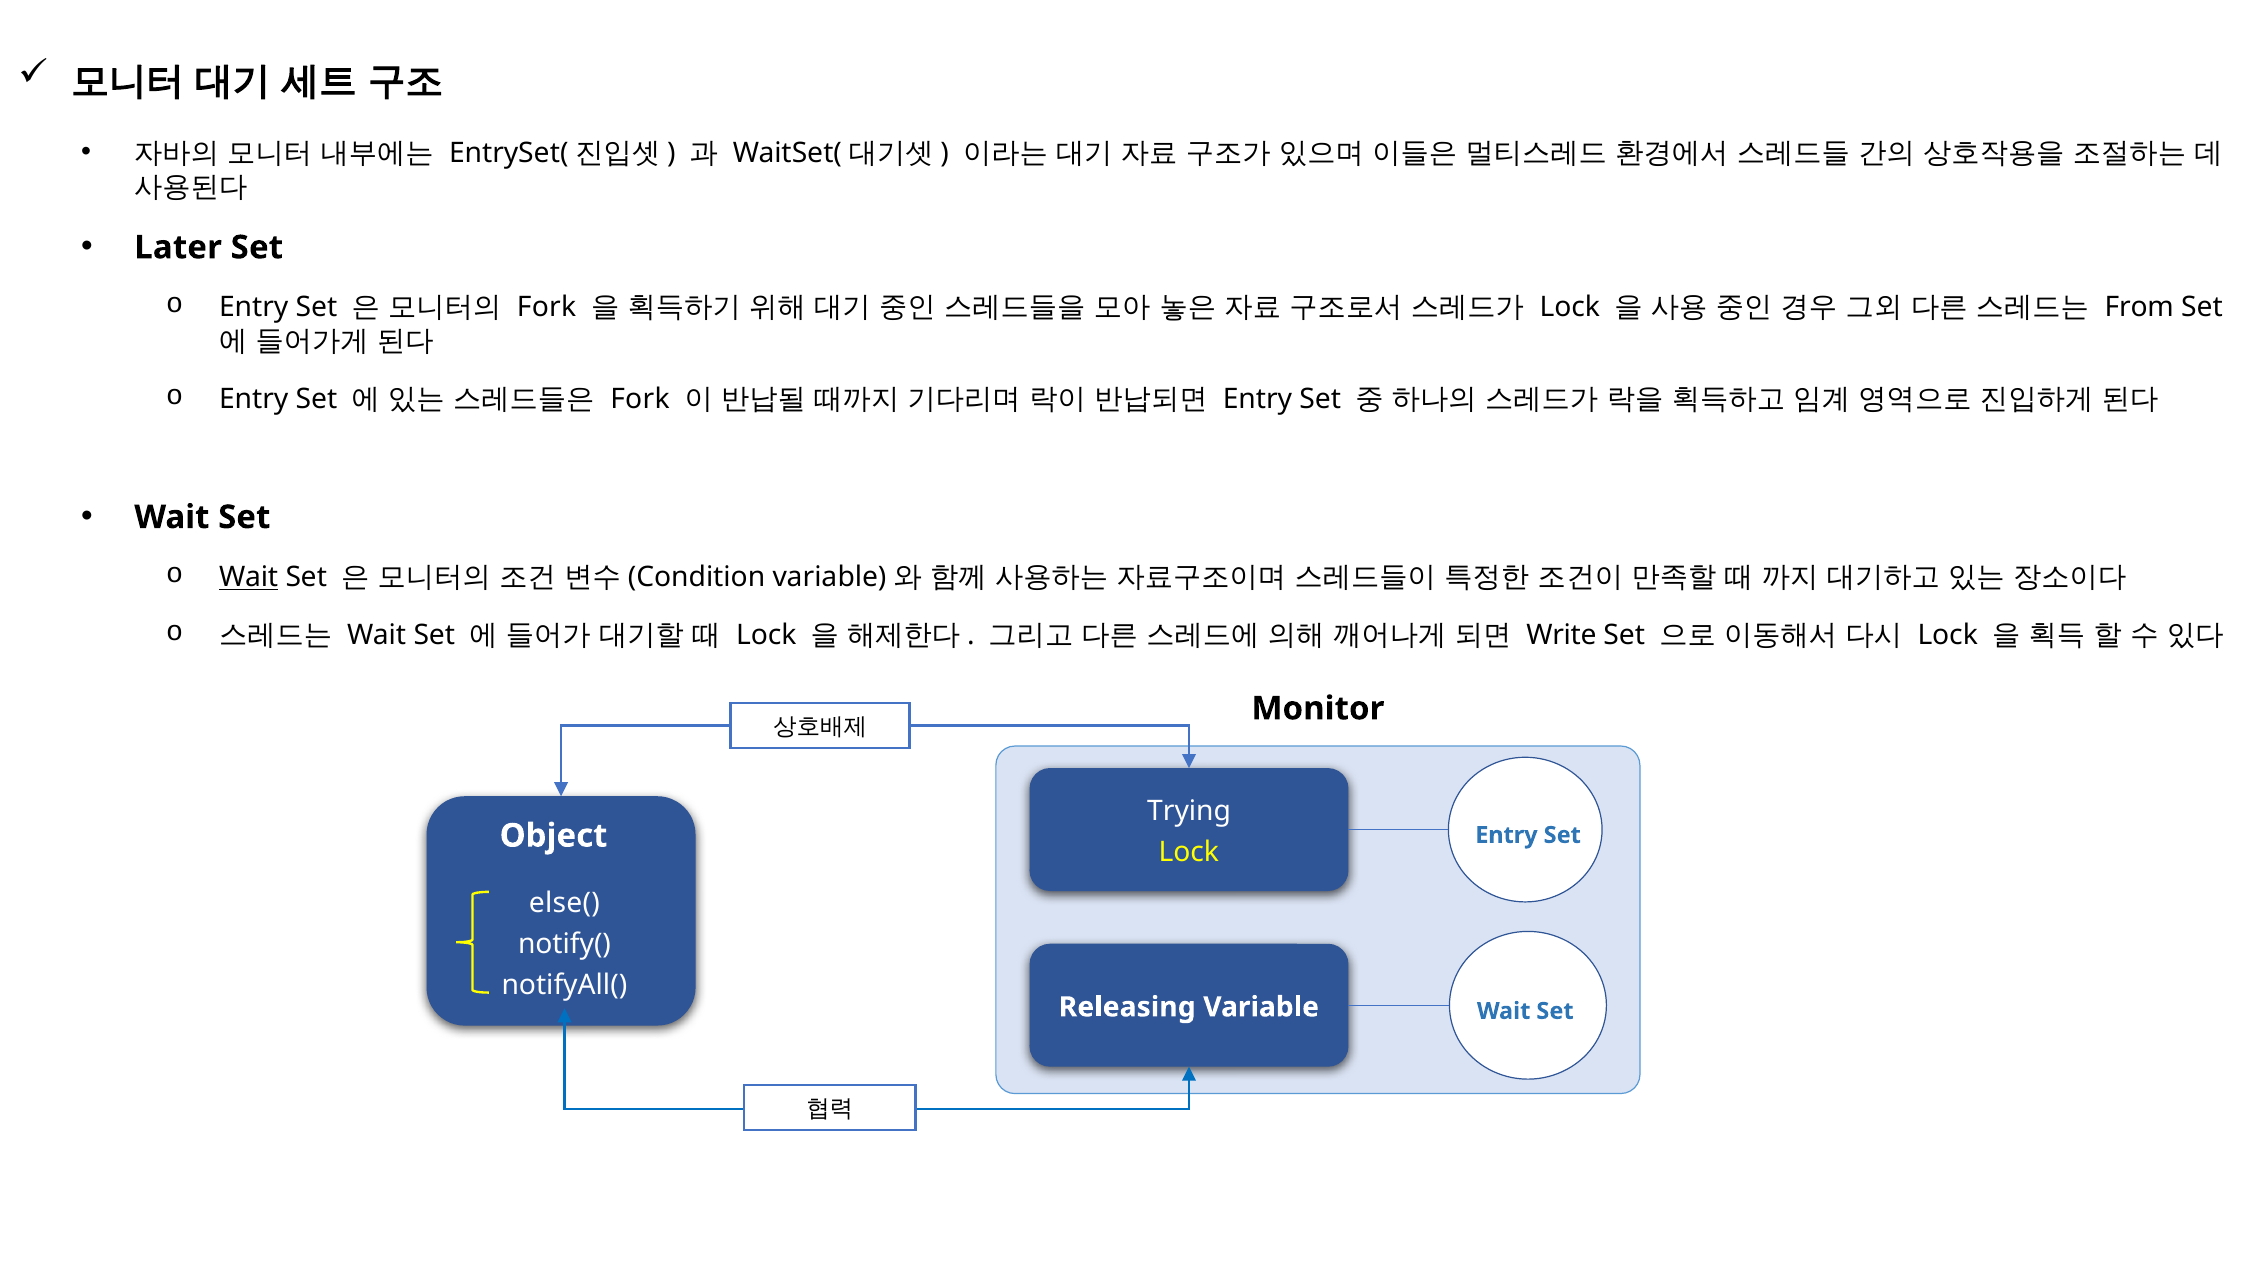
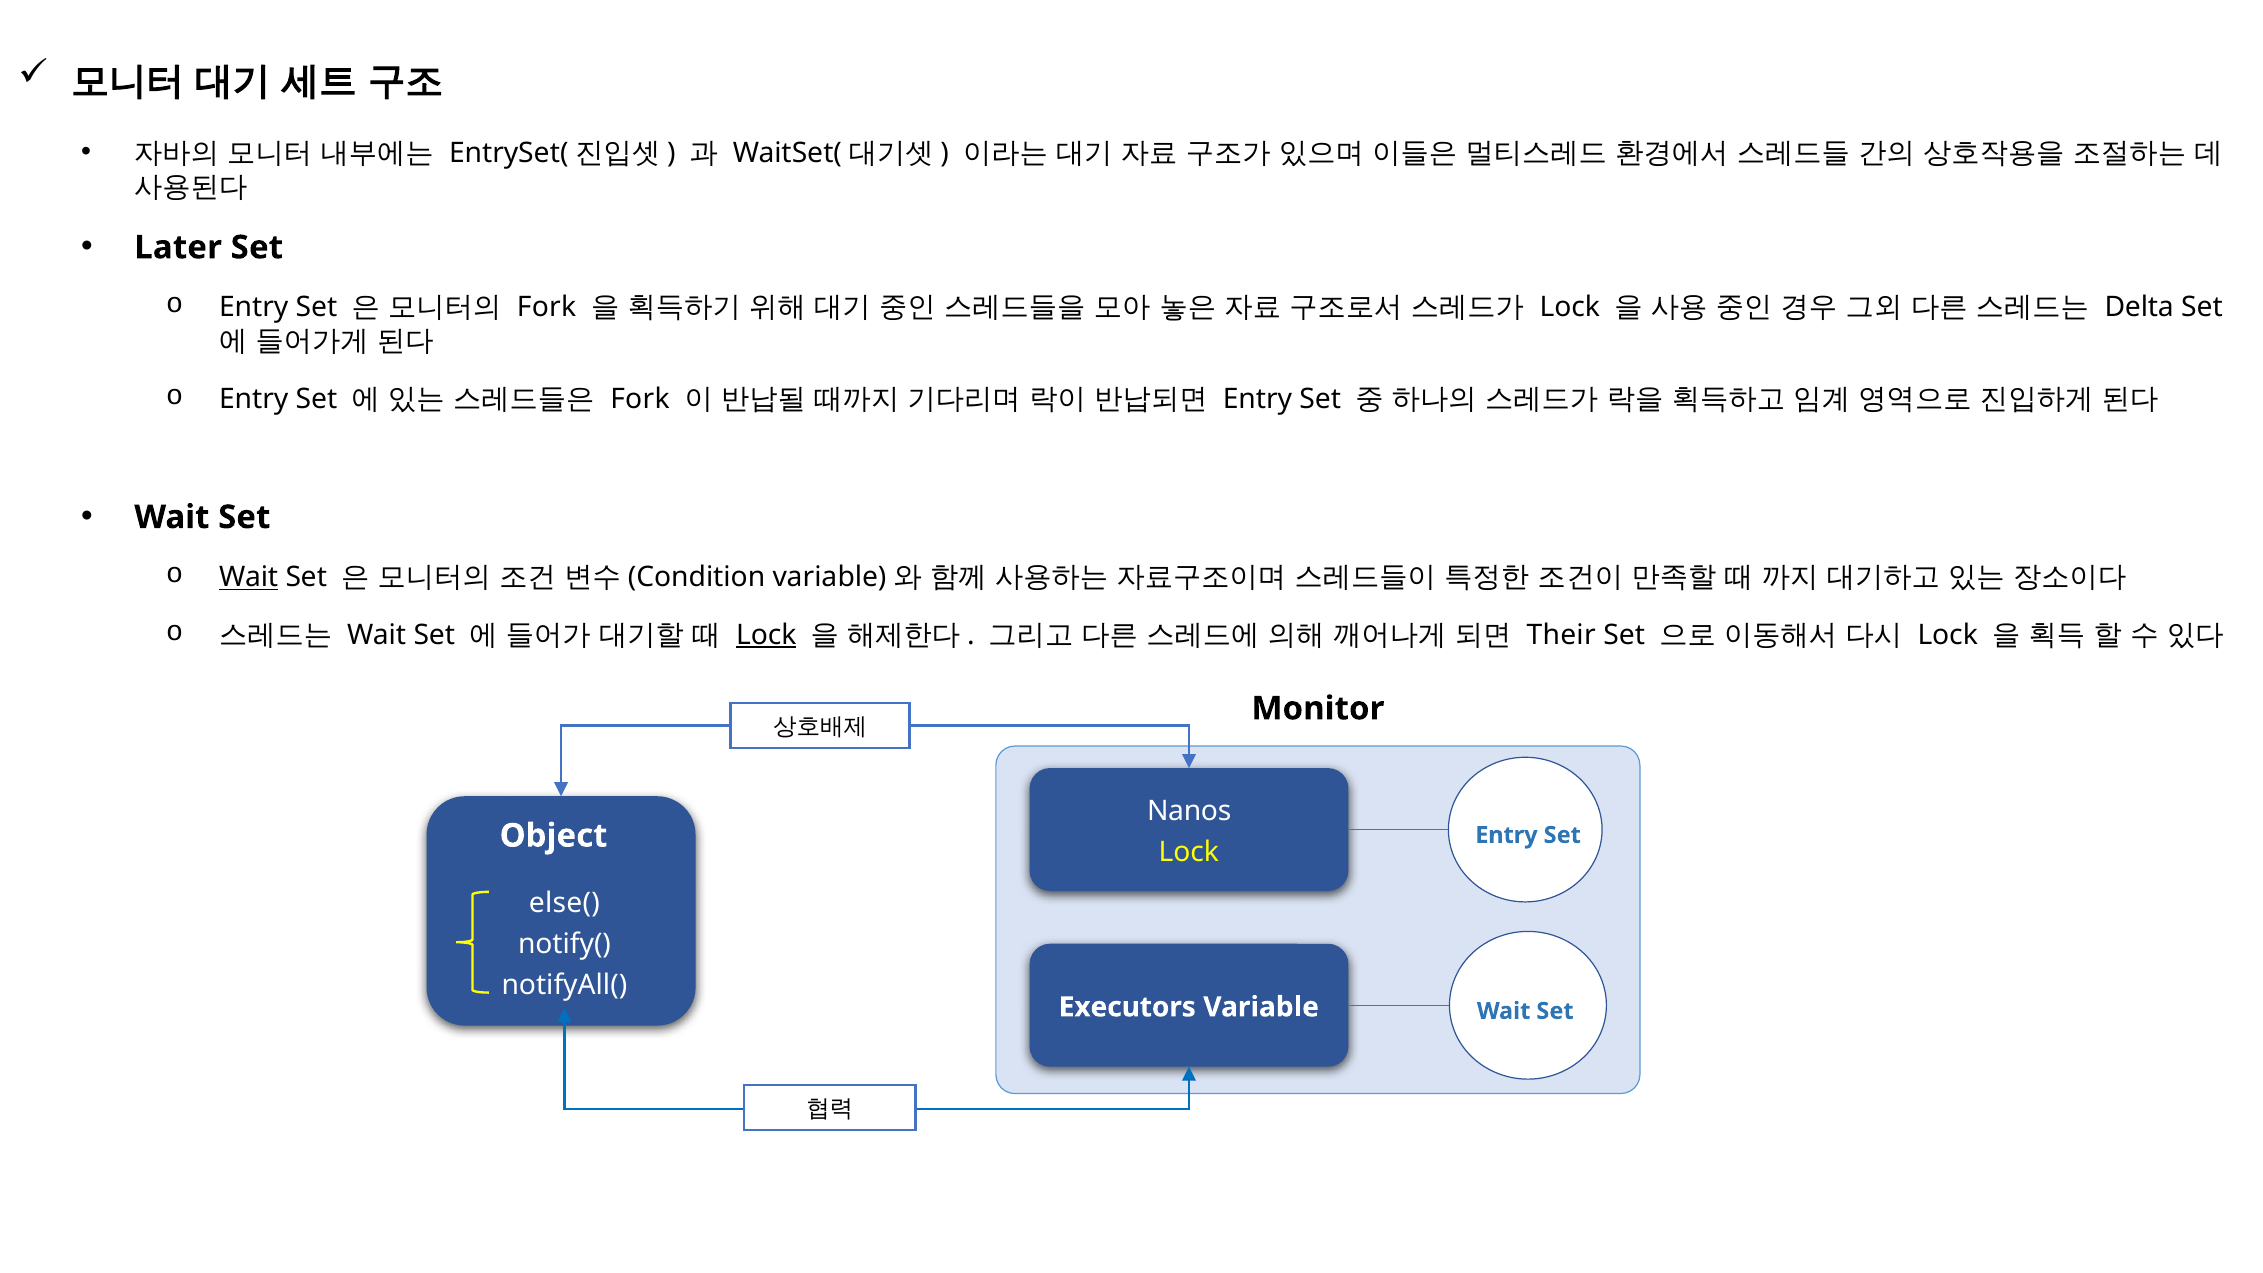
From: From -> Delta
Lock at (766, 635) underline: none -> present
Write: Write -> Their
Trying: Trying -> Nanos
Releasing: Releasing -> Executors
